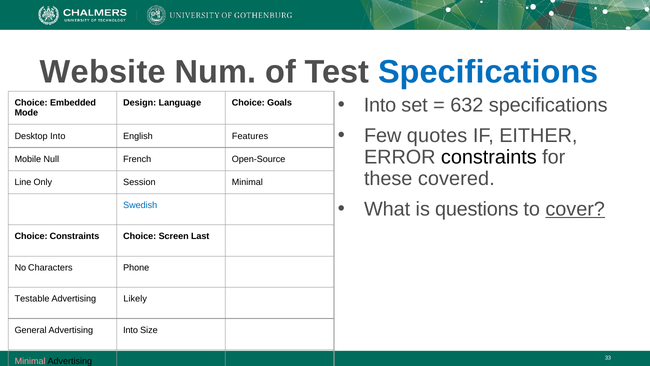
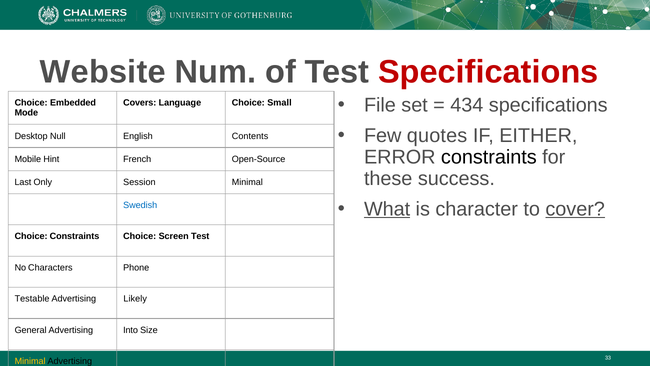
Specifications at (488, 72) colour: blue -> red
Into at (380, 105): Into -> File
632: 632 -> 434
Design: Design -> Covers
Goals: Goals -> Small
Desktop Into: Into -> Null
Features: Features -> Contents
Null: Null -> Hint
covered: covered -> success
Line: Line -> Last
What underline: none -> present
questions: questions -> character
Screen Last: Last -> Test
Minimal at (30, 361) colour: pink -> yellow
